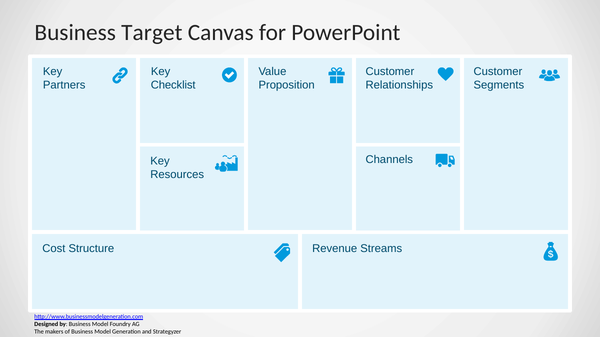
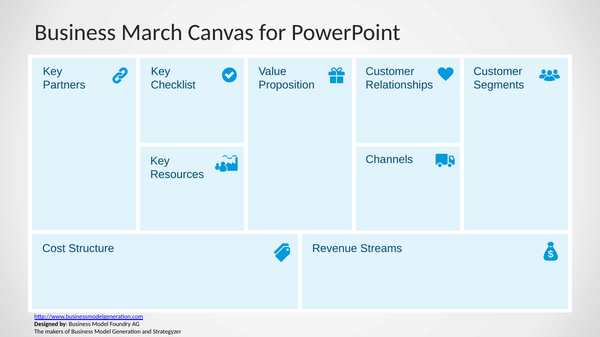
Target: Target -> March
